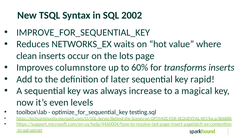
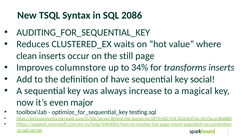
2002: 2002 -> 2086
IMPROVE_FOR_SEQUENTIAL_KEY: IMPROVE_FOR_SEQUENTIAL_KEY -> AUDITING_FOR_SEQUENTIAL_KEY
NETWORKS_EX: NETWORKS_EX -> CLUSTERED_EX
lots: lots -> still
60%: 60% -> 34%
later: later -> have
rapid: rapid -> social
levels: levels -> major
